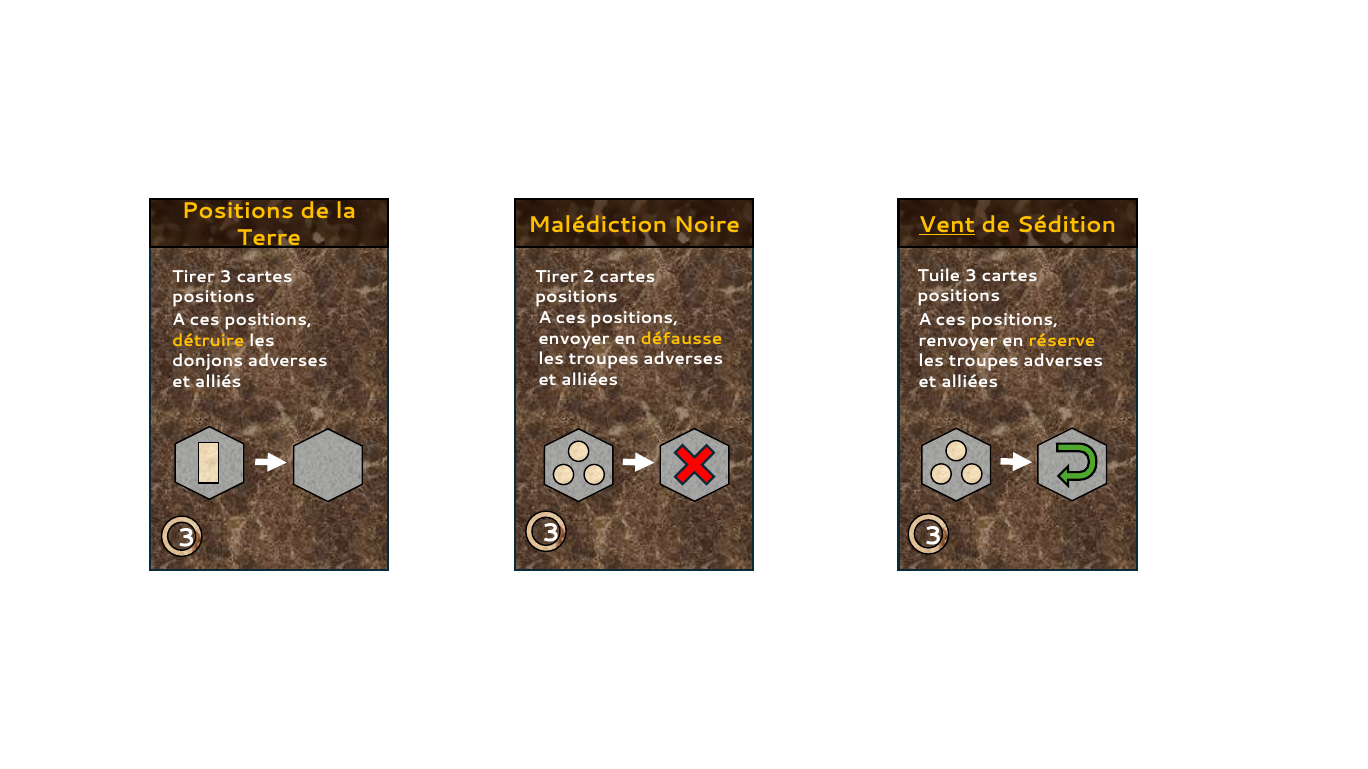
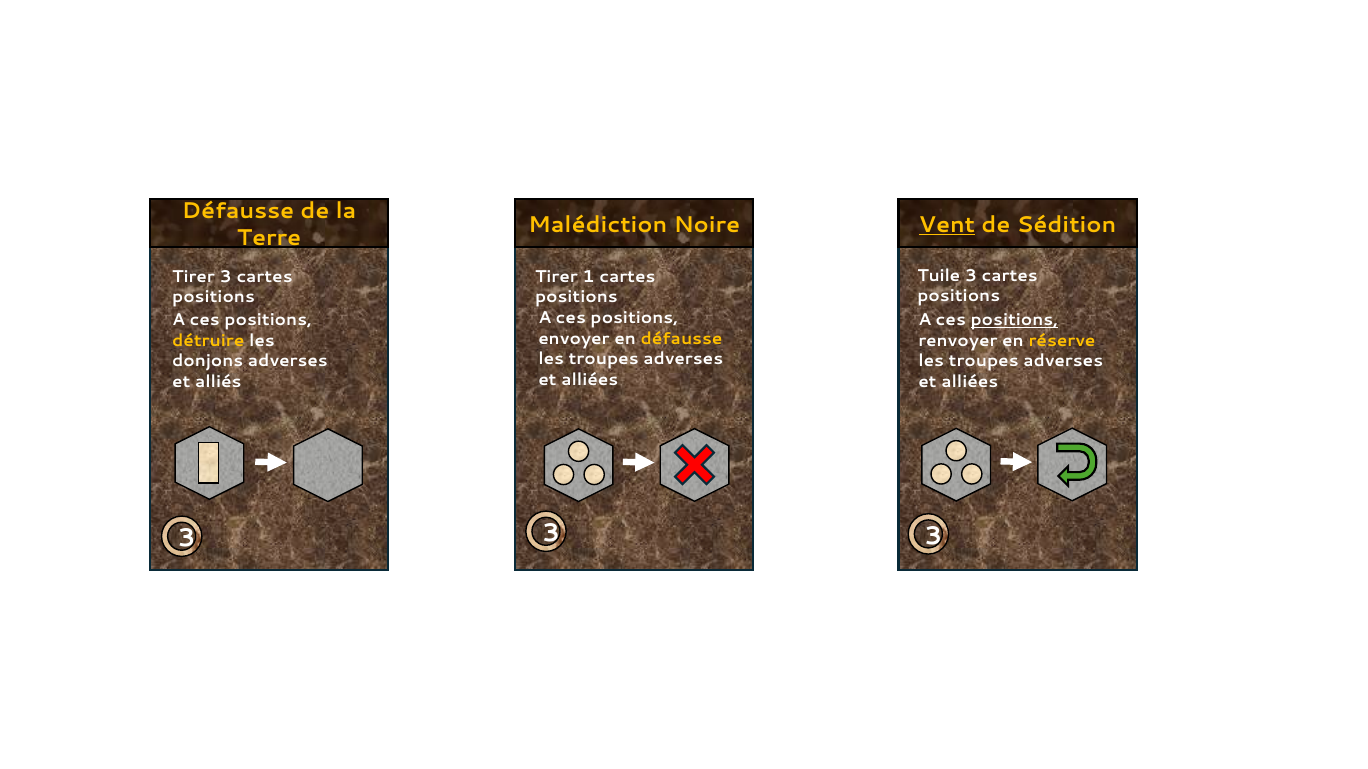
Positions at (238, 211): Positions -> Défausse
2: 2 -> 1
positions at (1014, 320) underline: none -> present
